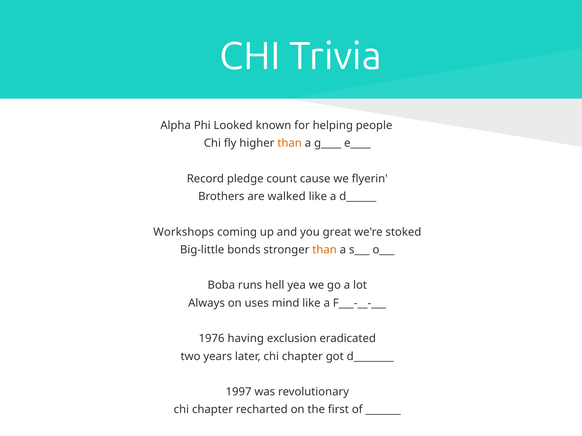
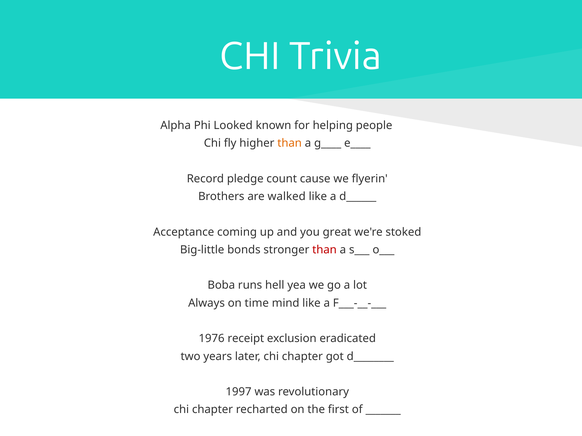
Workshops: Workshops -> Acceptance
than at (324, 250) colour: orange -> red
uses: uses -> time
having: having -> receipt
